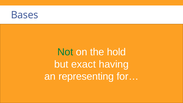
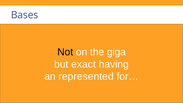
Not colour: green -> black
hold: hold -> giga
representing: representing -> represented
